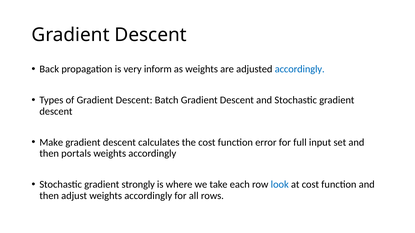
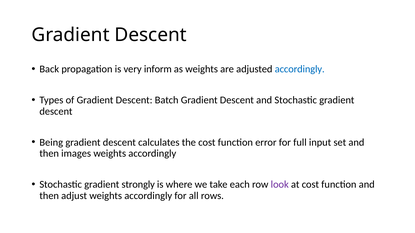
Make: Make -> Being
portals: portals -> images
look colour: blue -> purple
